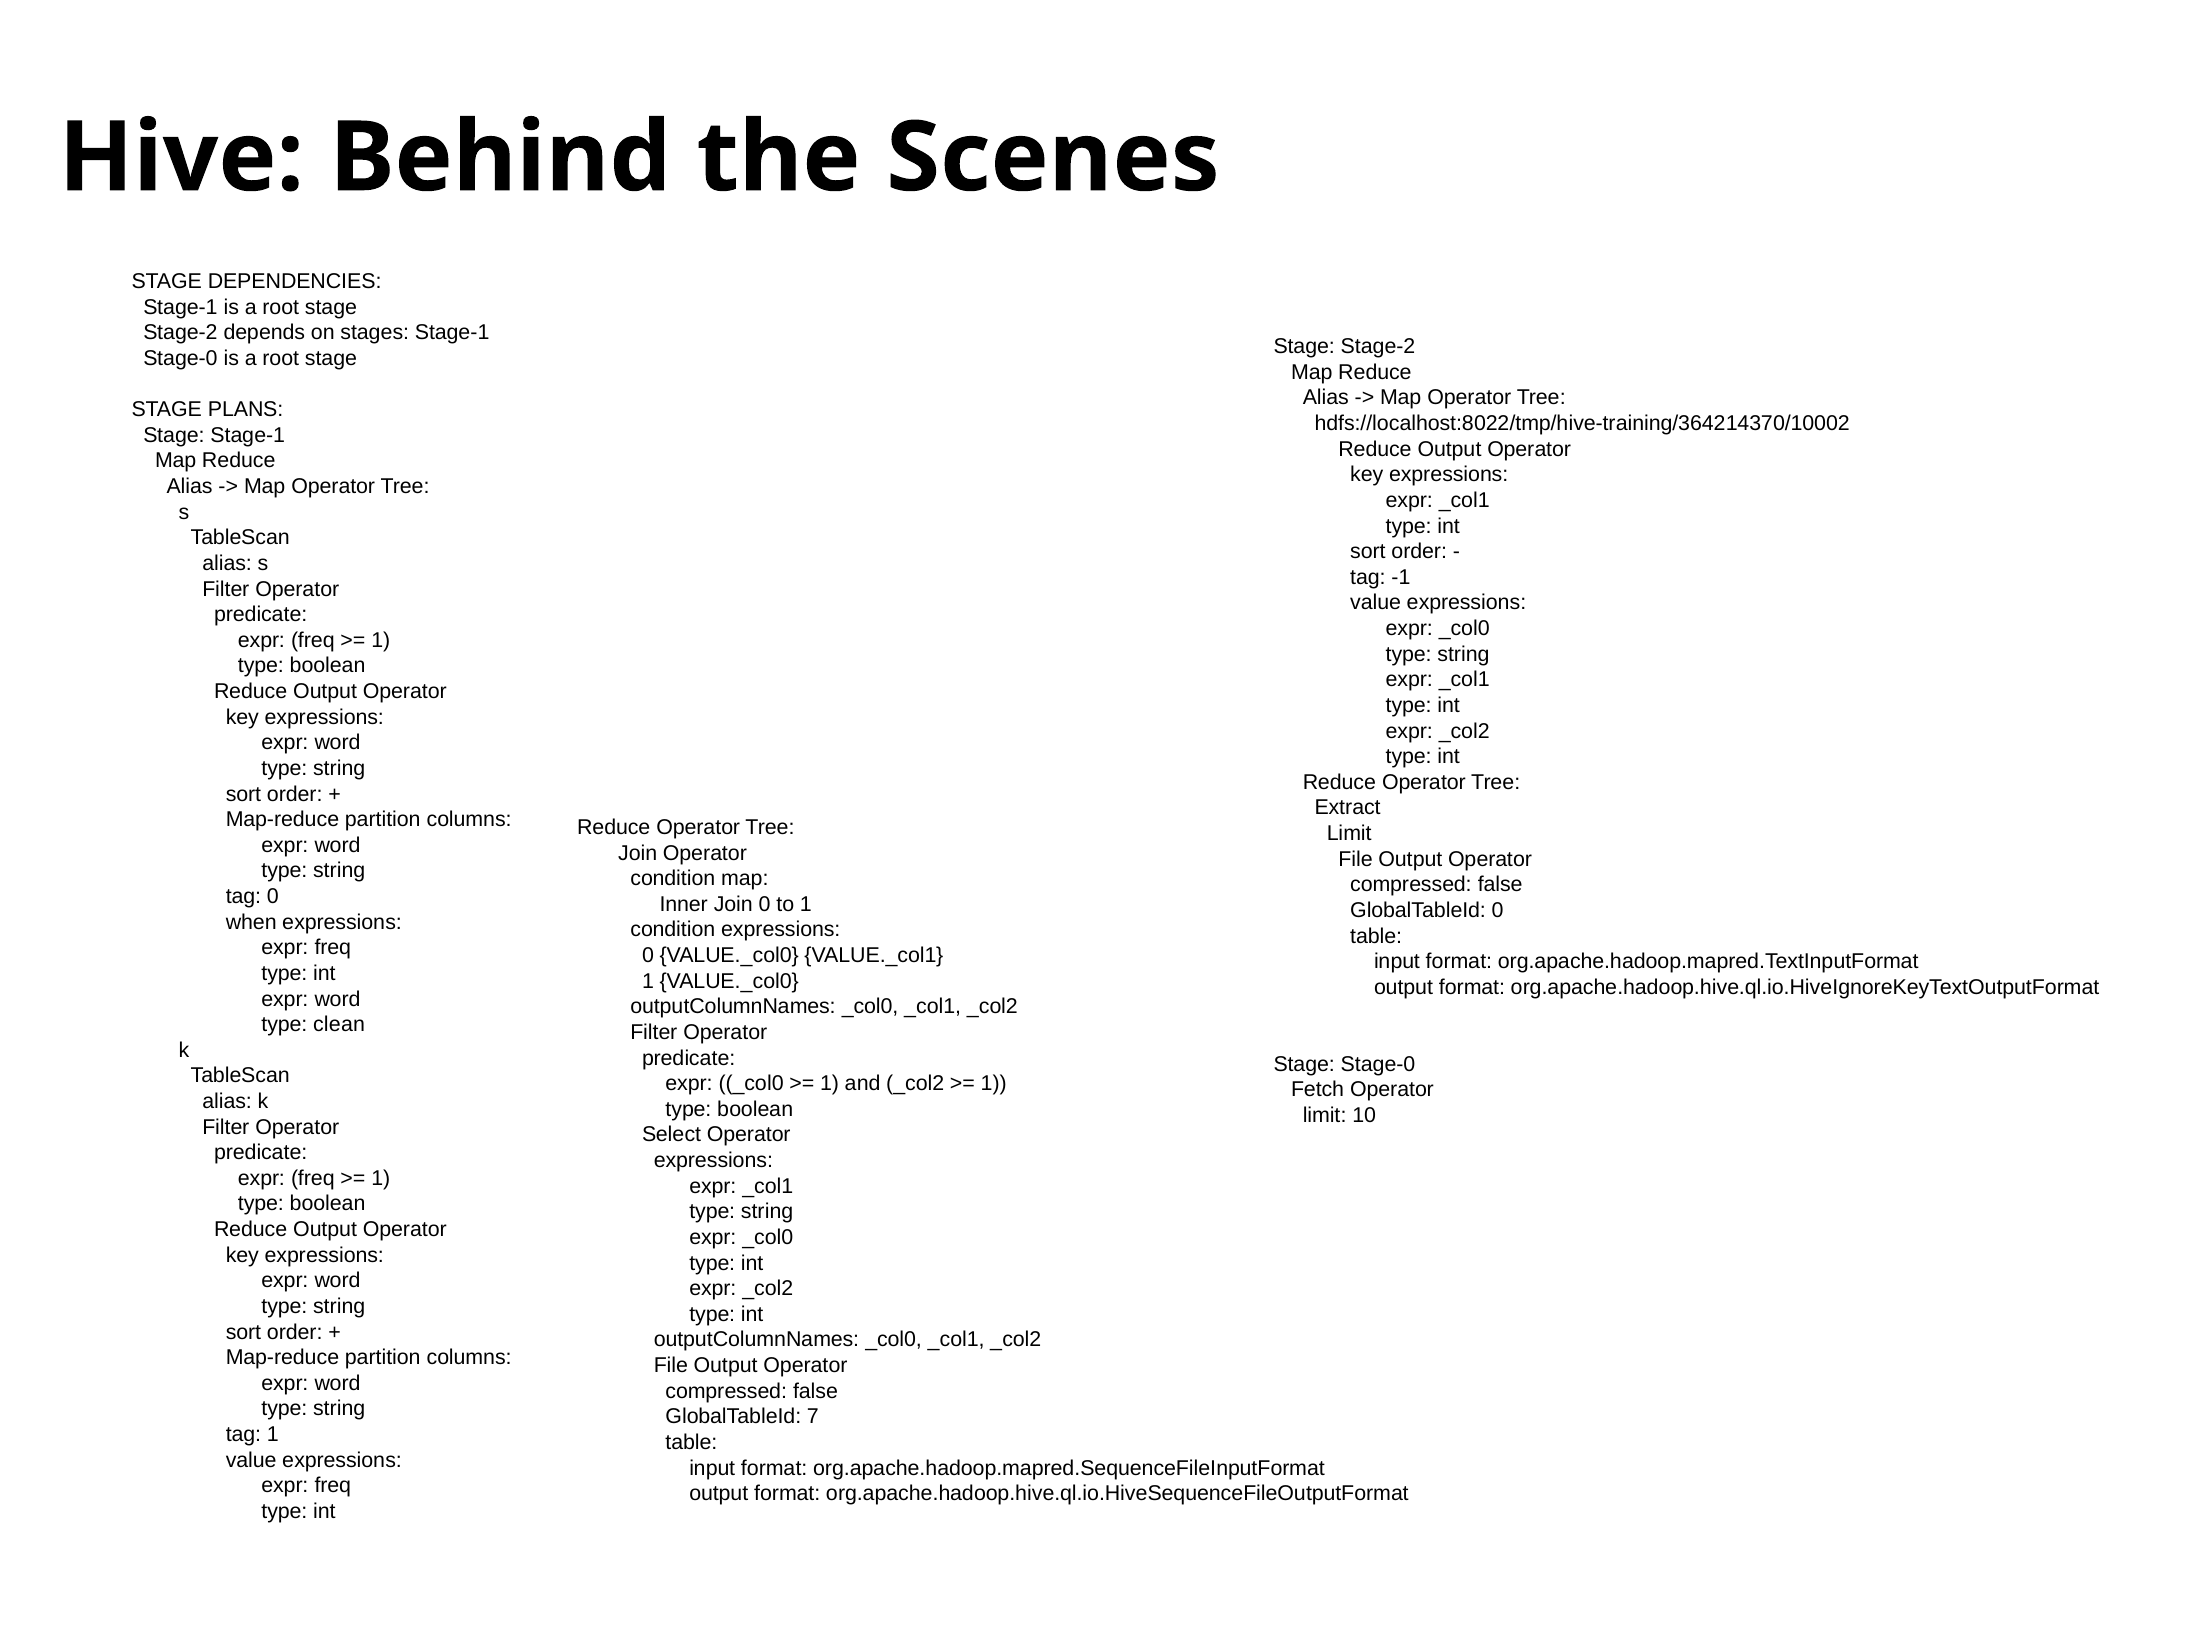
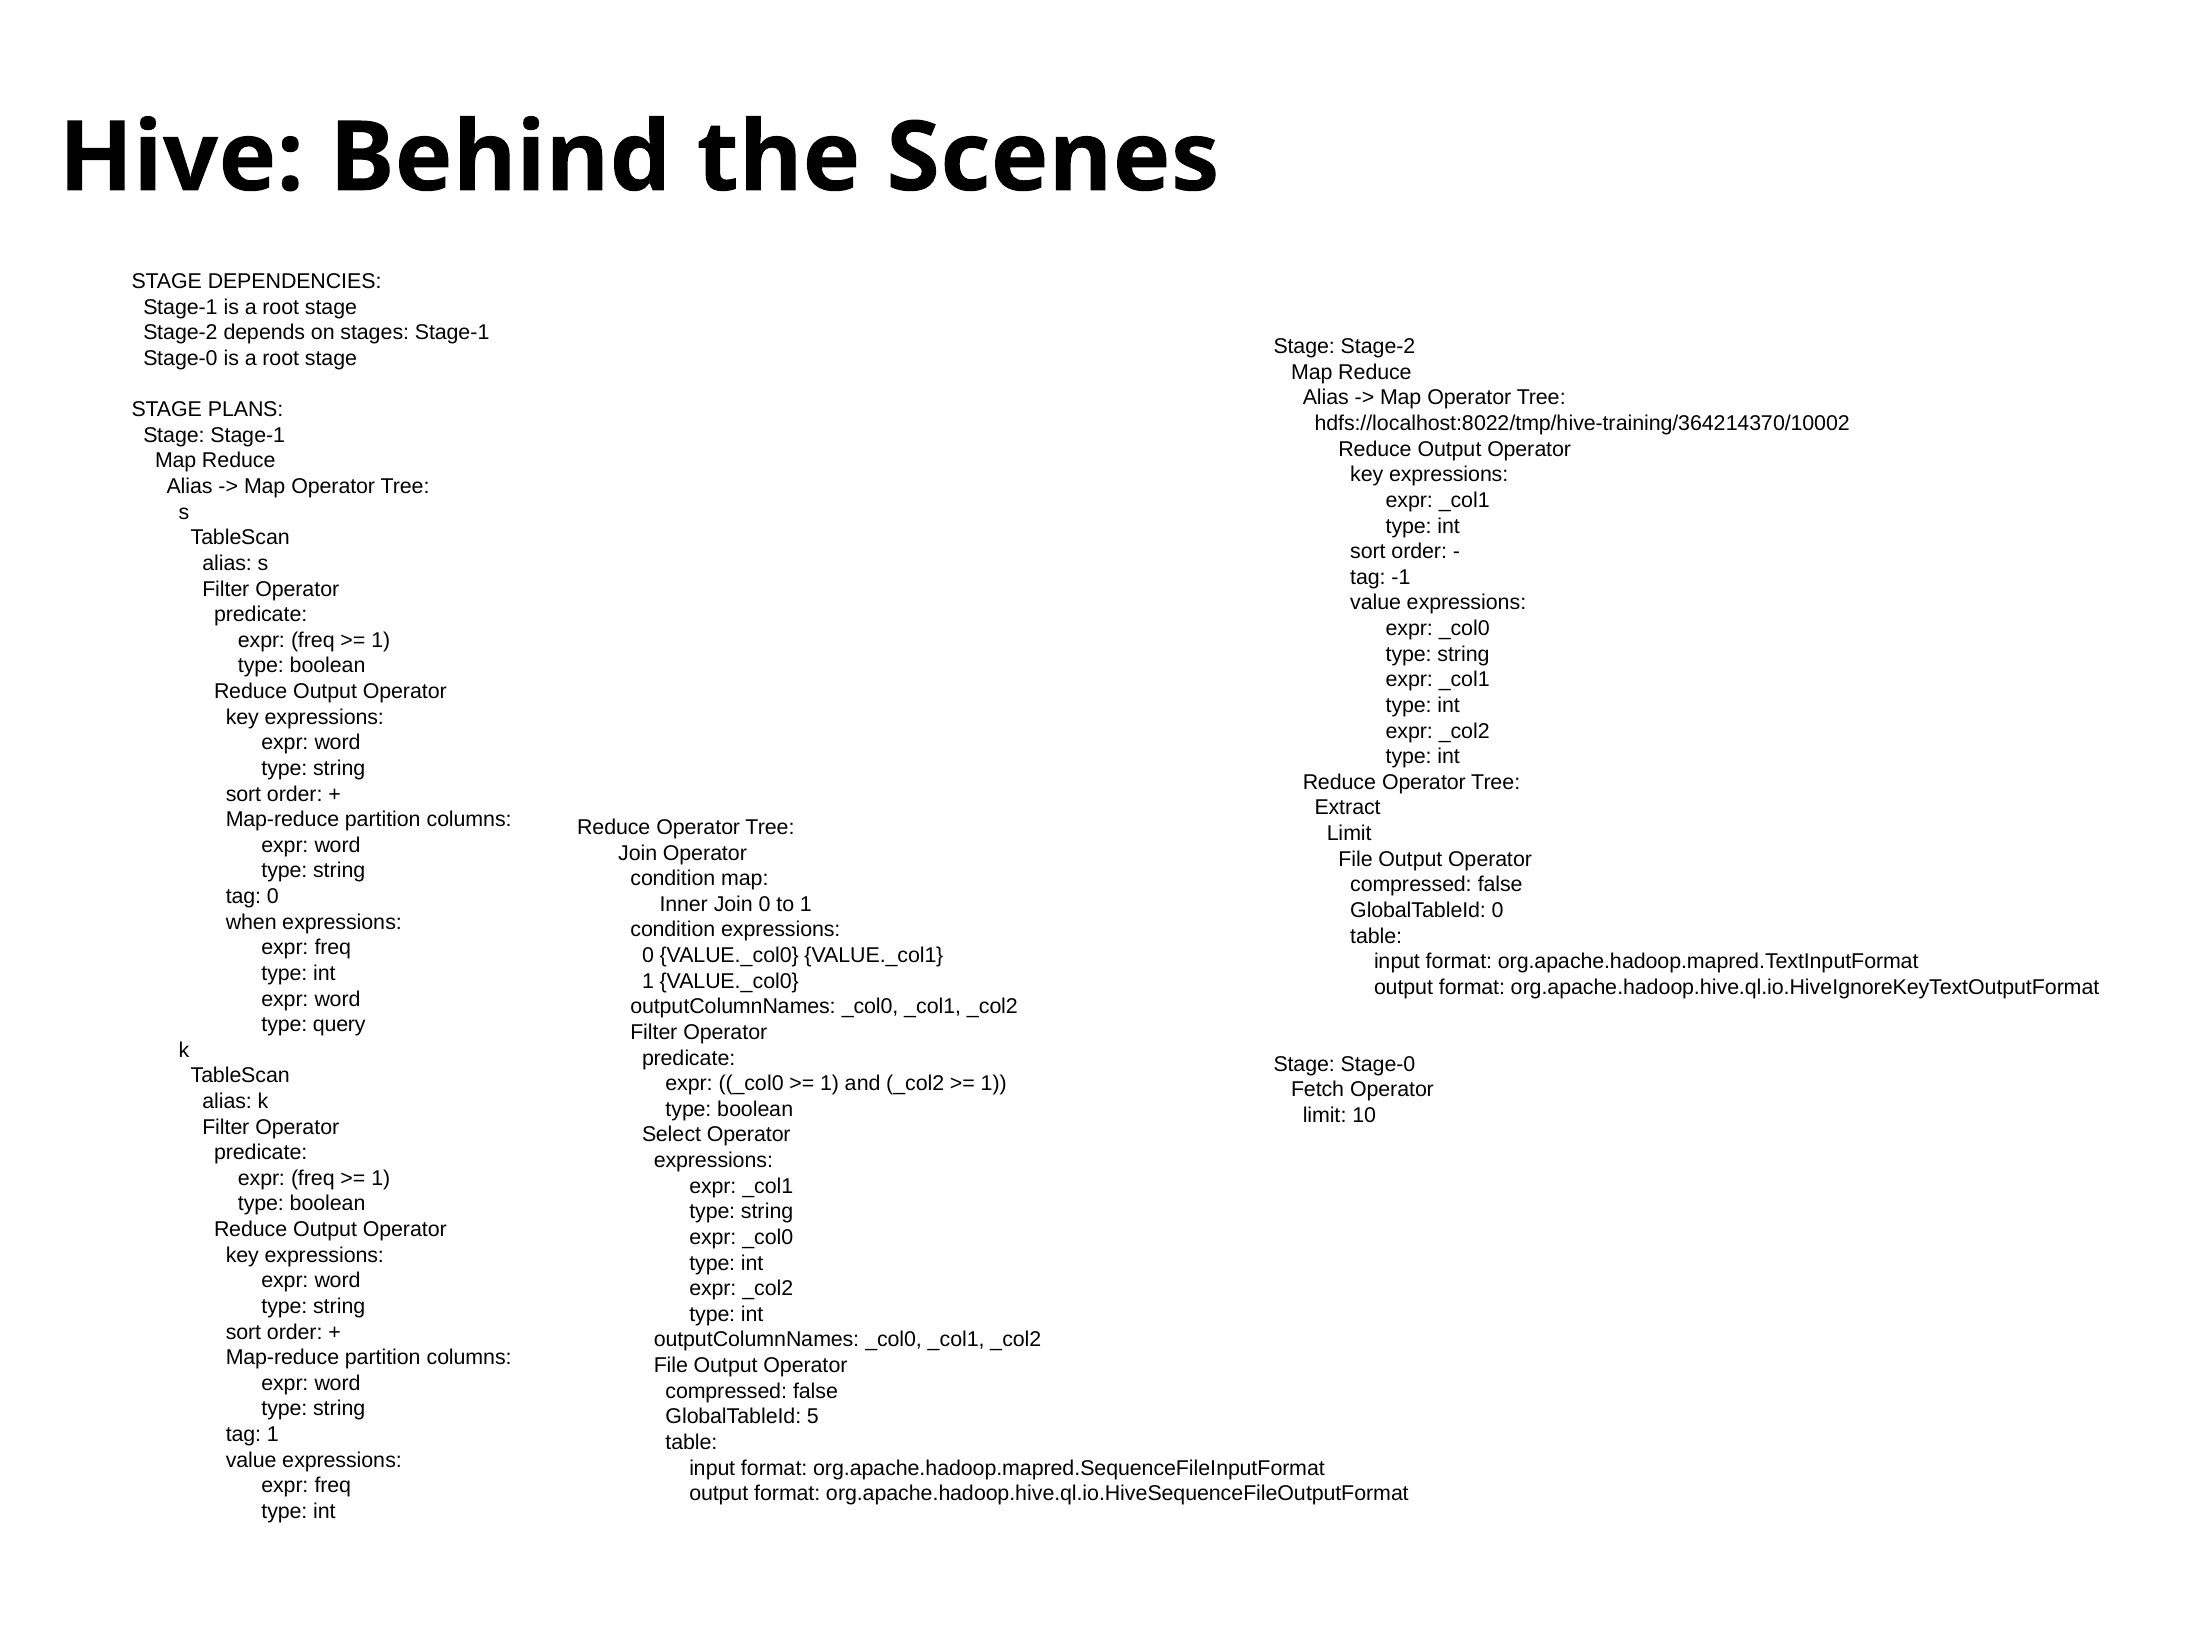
clean: clean -> query
7: 7 -> 5
